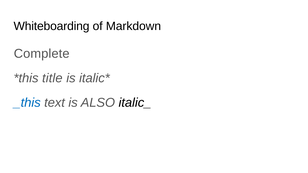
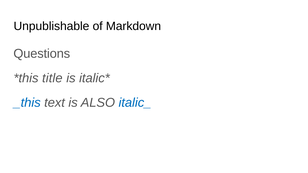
Whiteboarding: Whiteboarding -> Unpublishable
Complete: Complete -> Questions
italic_ colour: black -> blue
